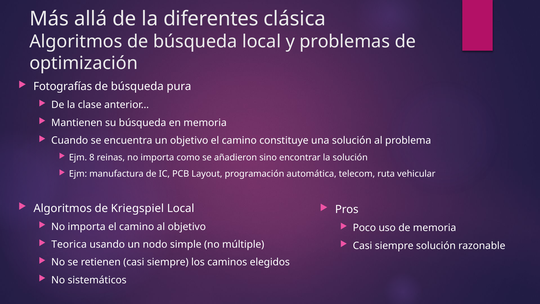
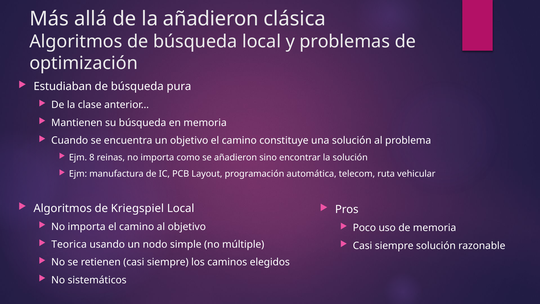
la diferentes: diferentes -> añadieron
Fotografías: Fotografías -> Estudiaban
